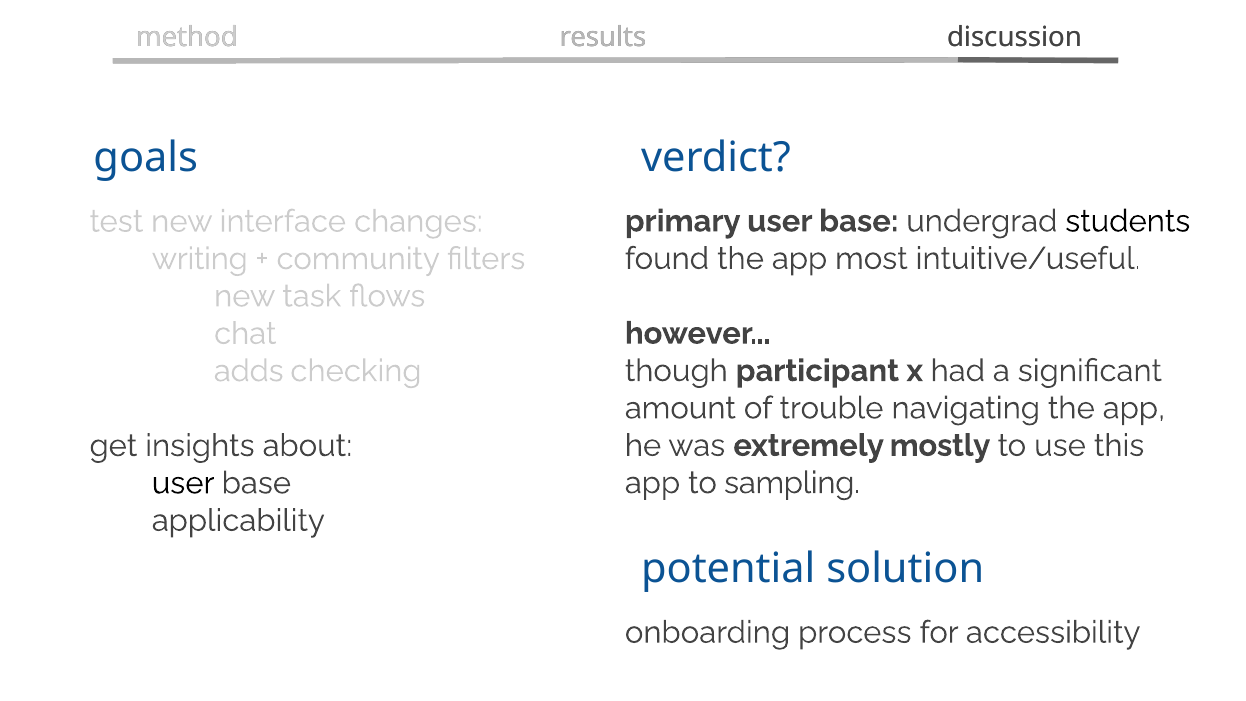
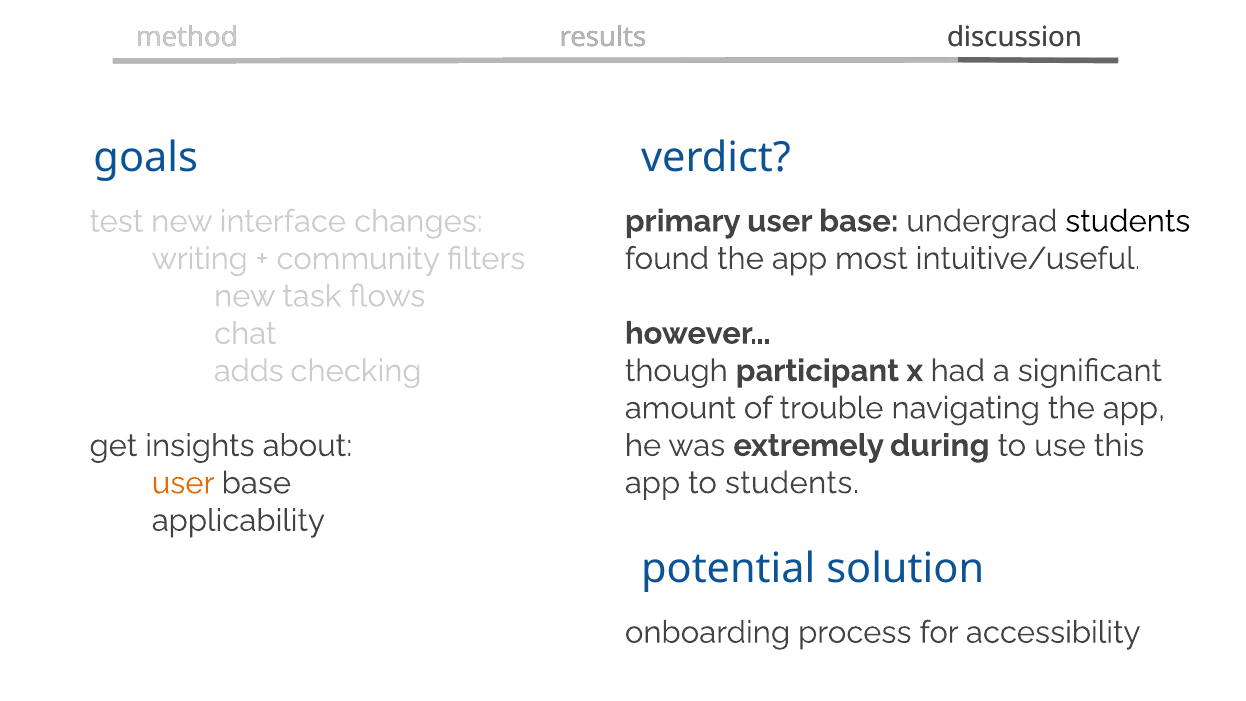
mostly: mostly -> during
to sampling: sampling -> students
user at (183, 483) colour: black -> orange
